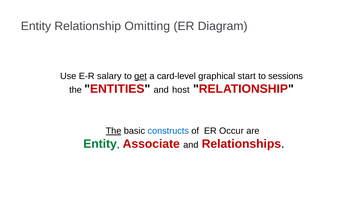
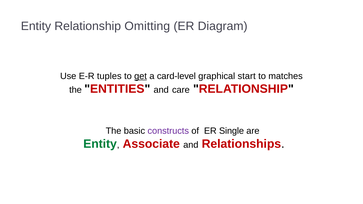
salary: salary -> tuples
sessions: sessions -> matches
host: host -> care
The at (114, 131) underline: present -> none
constructs colour: blue -> purple
Occur: Occur -> Single
